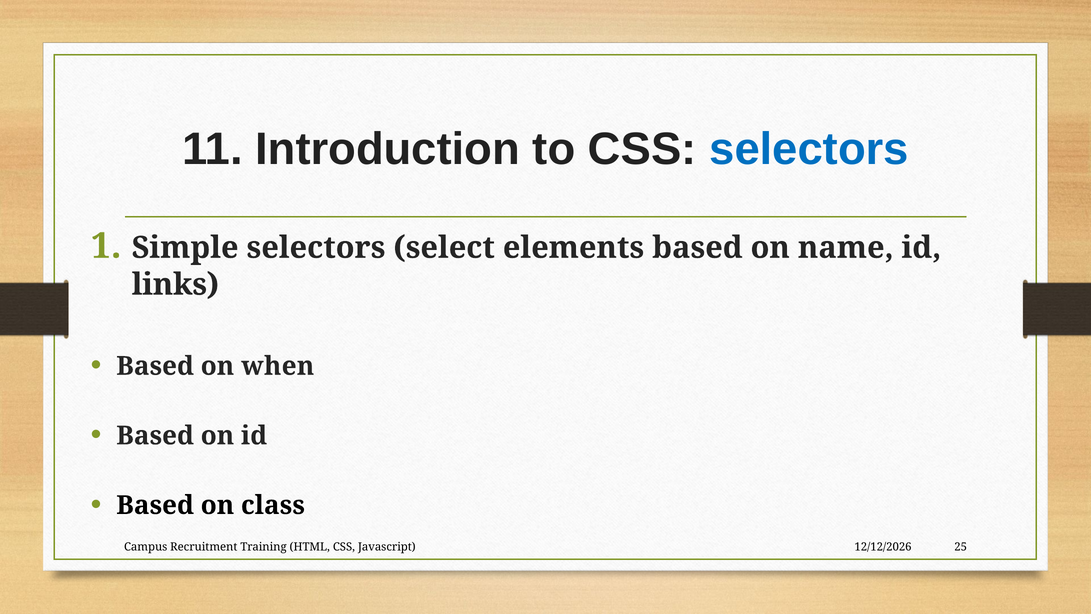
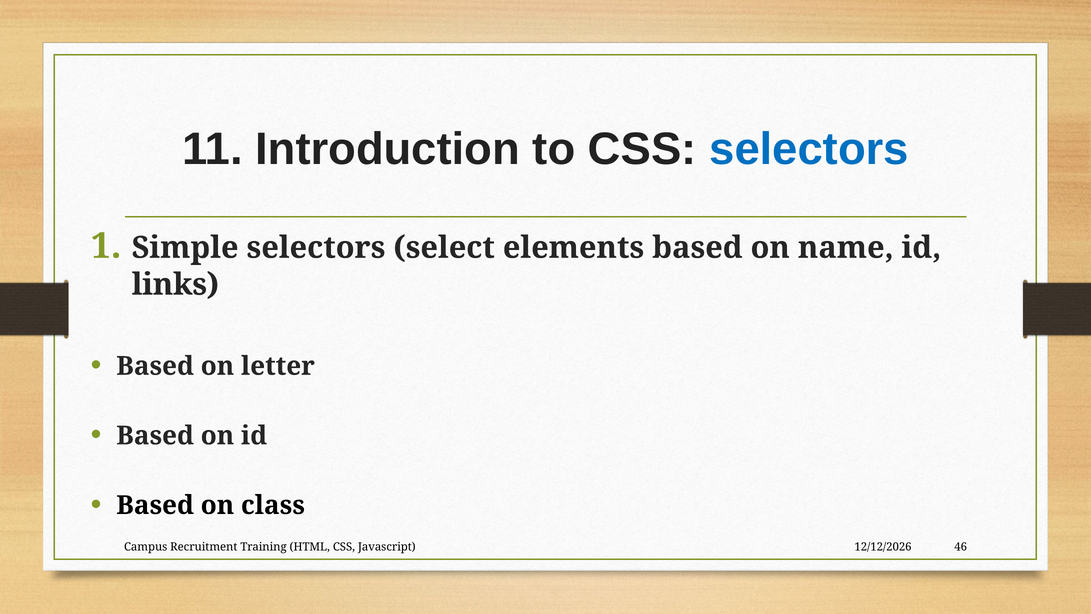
when: when -> letter
25: 25 -> 46
